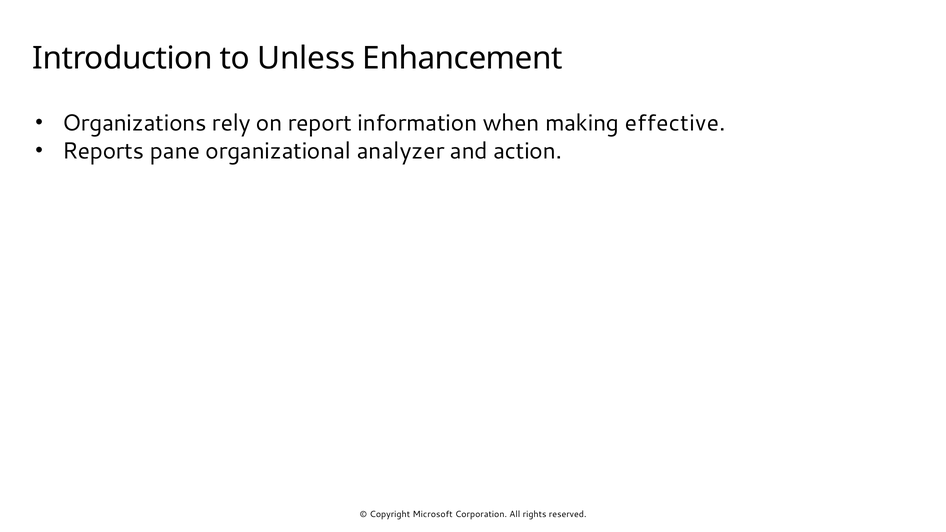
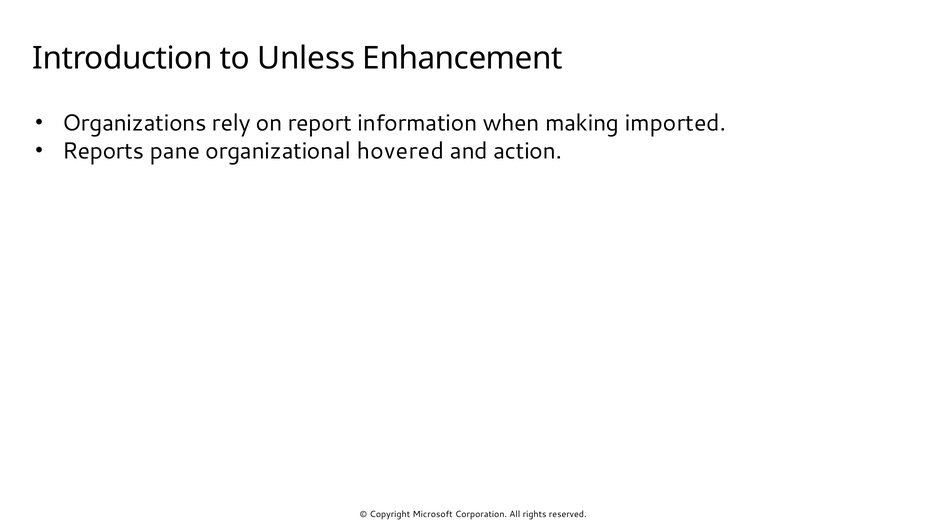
effective: effective -> imported
analyzer: analyzer -> hovered
